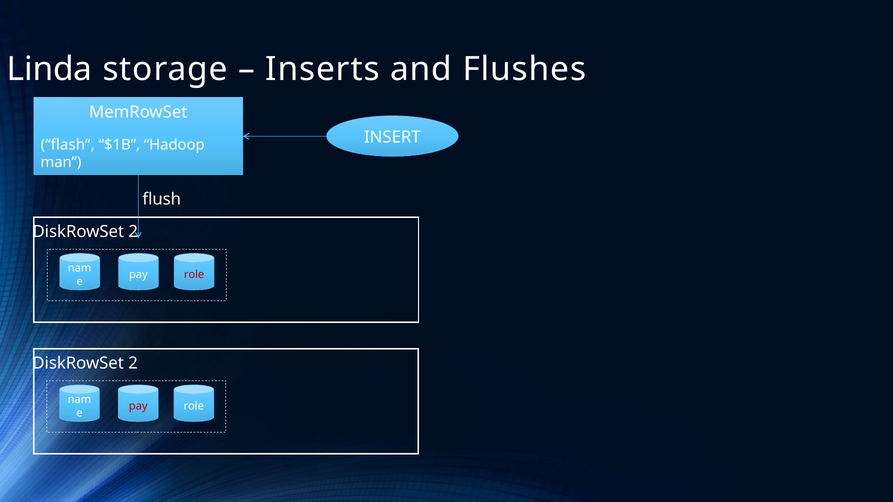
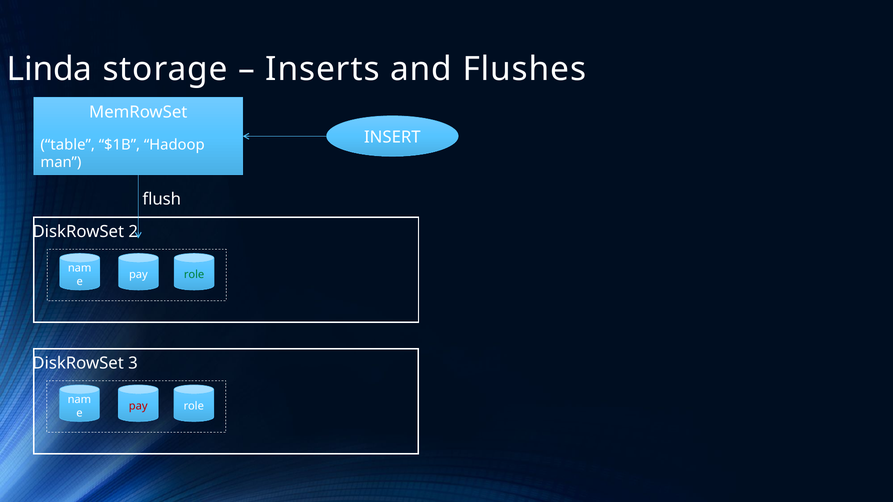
flash: flash -> table
role at (194, 275) colour: red -> green
2 at (133, 364): 2 -> 3
